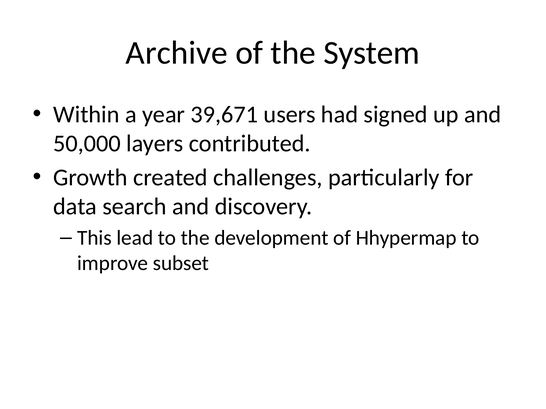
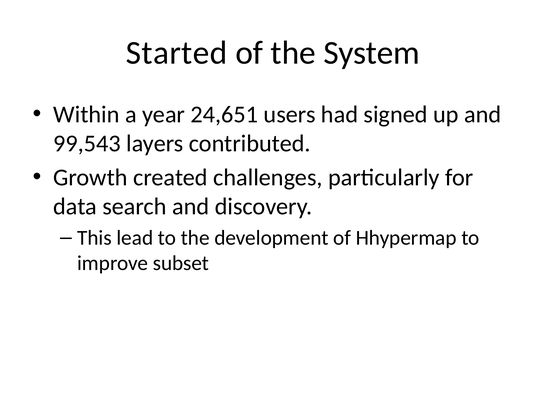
Archive: Archive -> Started
39,671: 39,671 -> 24,651
50,000: 50,000 -> 99,543
